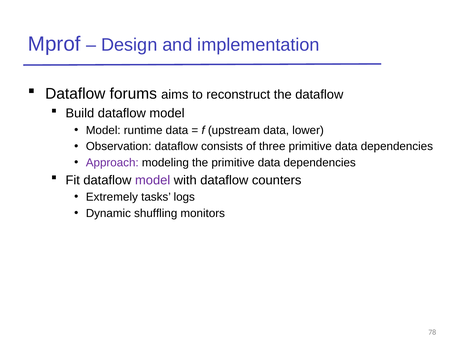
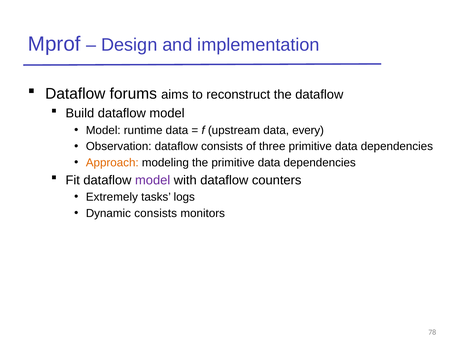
lower: lower -> every
Approach colour: purple -> orange
Dynamic shuffling: shuffling -> consists
